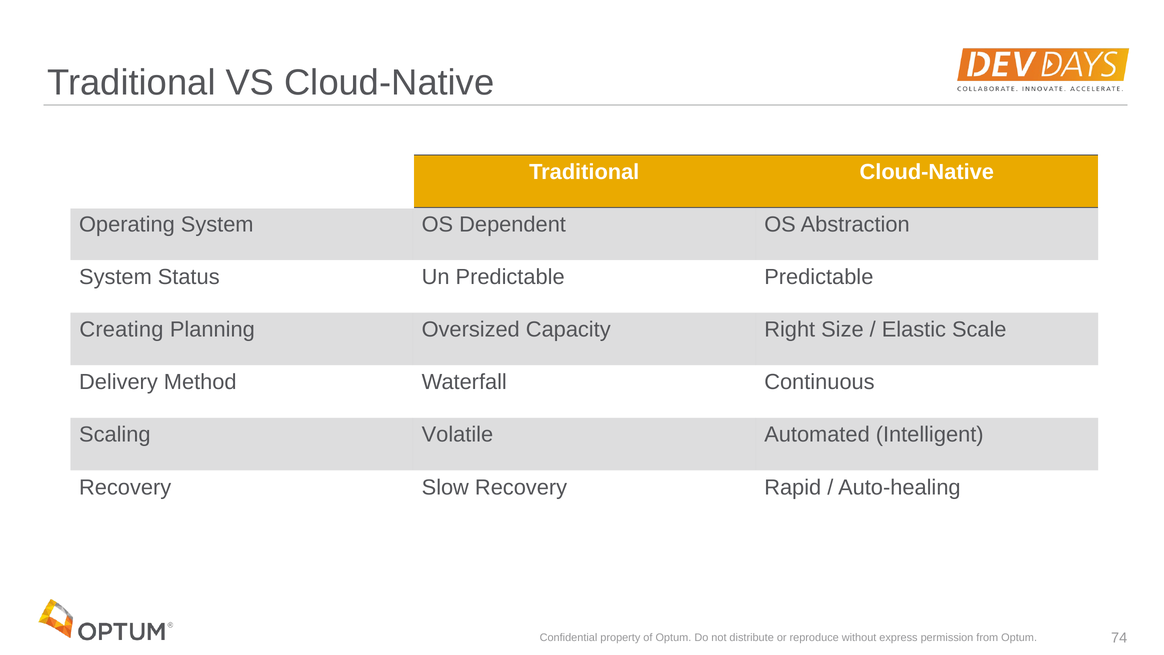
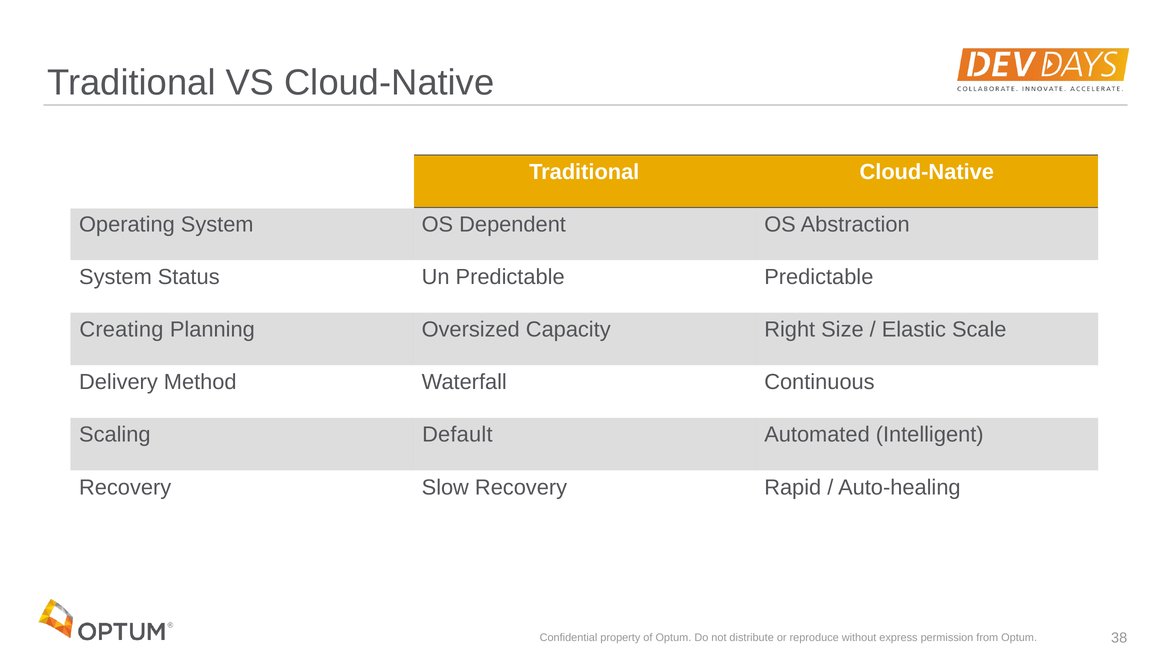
Volatile: Volatile -> Default
74: 74 -> 38
